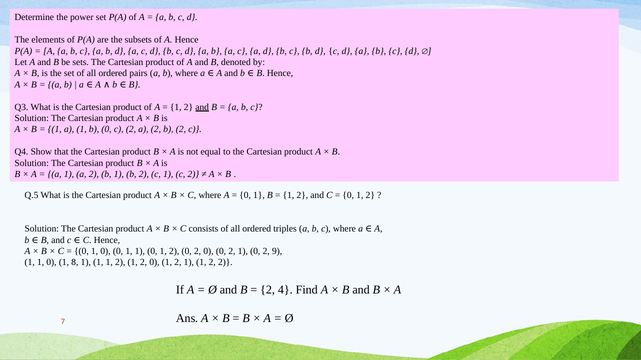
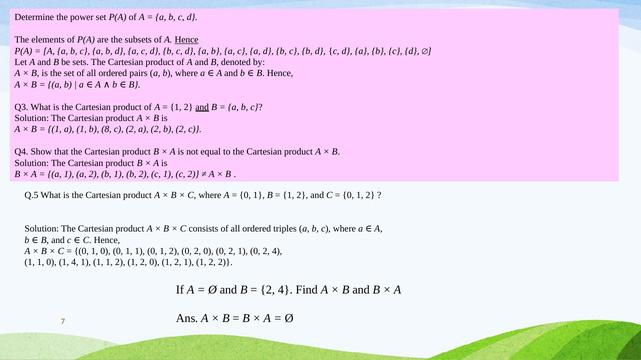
Hence at (187, 40) underline: none -> present
b 0: 0 -> 8
0 2 9: 9 -> 4
1 8: 8 -> 4
